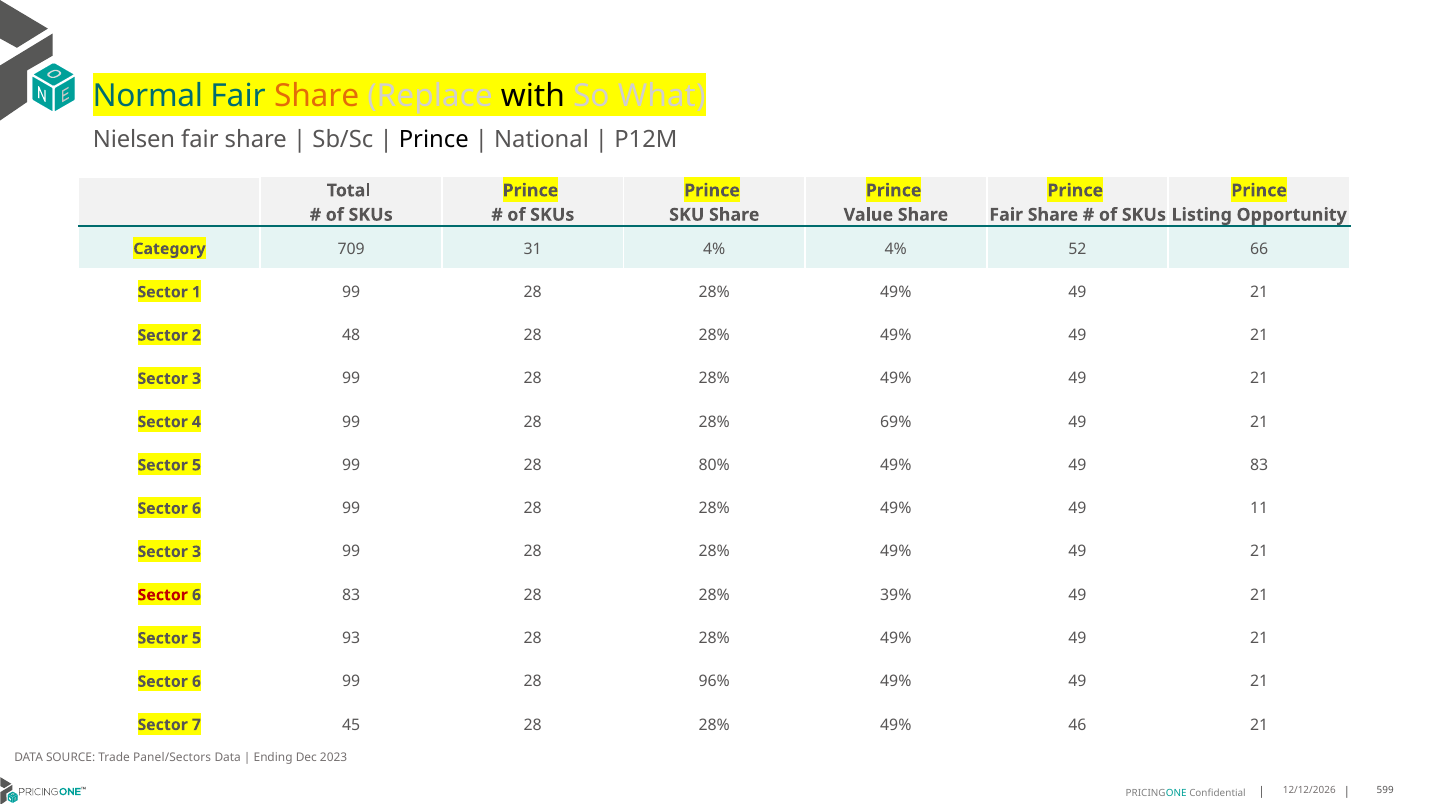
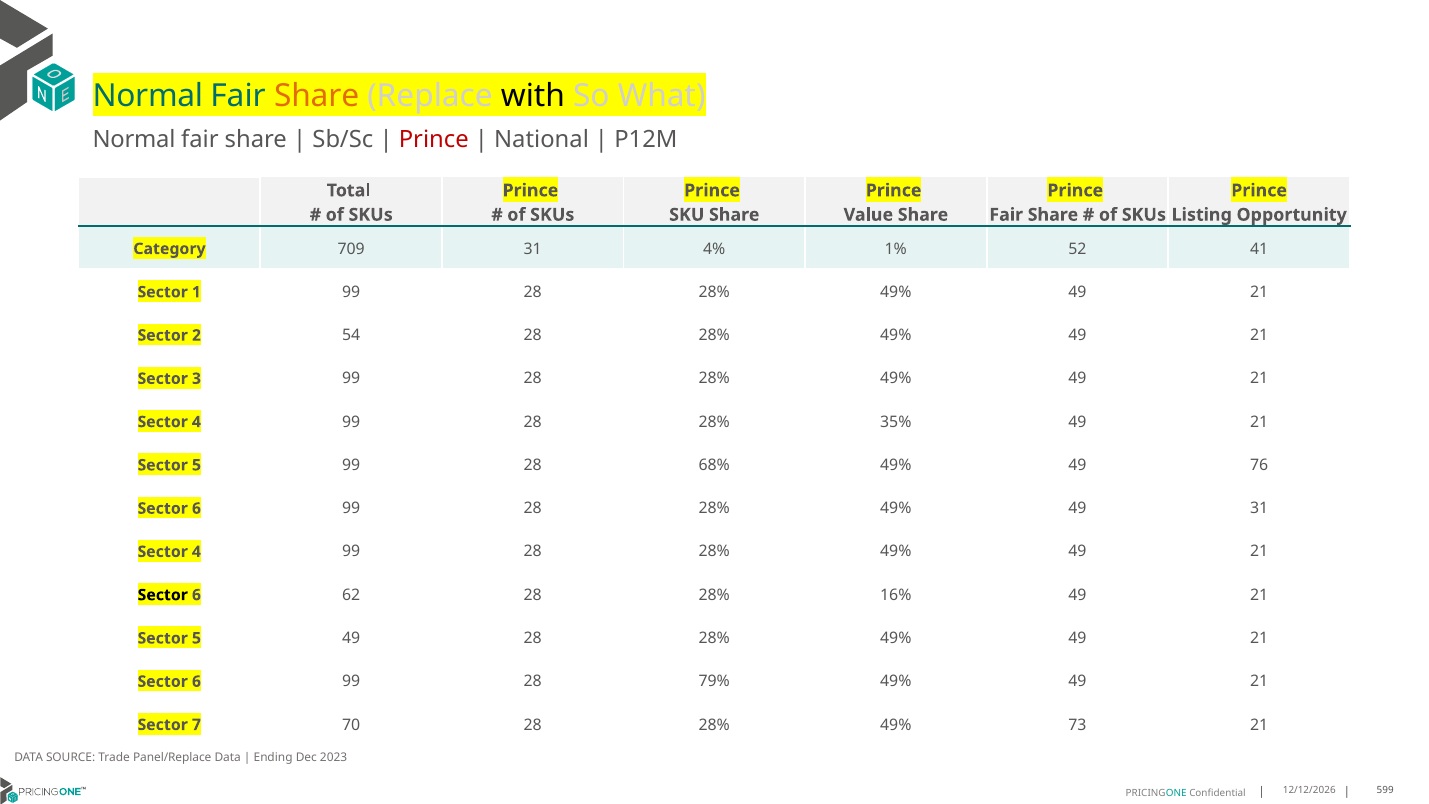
Nielsen at (134, 139): Nielsen -> Normal
Prince at (434, 139) colour: black -> red
4% 4%: 4% -> 1%
66: 66 -> 41
48: 48 -> 54
69%: 69% -> 35%
80%: 80% -> 68%
49 83: 83 -> 76
49 11: 11 -> 31
3 at (196, 552): 3 -> 4
Sector at (163, 595) colour: red -> black
6 83: 83 -> 62
39%: 39% -> 16%
5 93: 93 -> 49
96%: 96% -> 79%
45: 45 -> 70
46: 46 -> 73
Panel/Sectors: Panel/Sectors -> Panel/Replace
